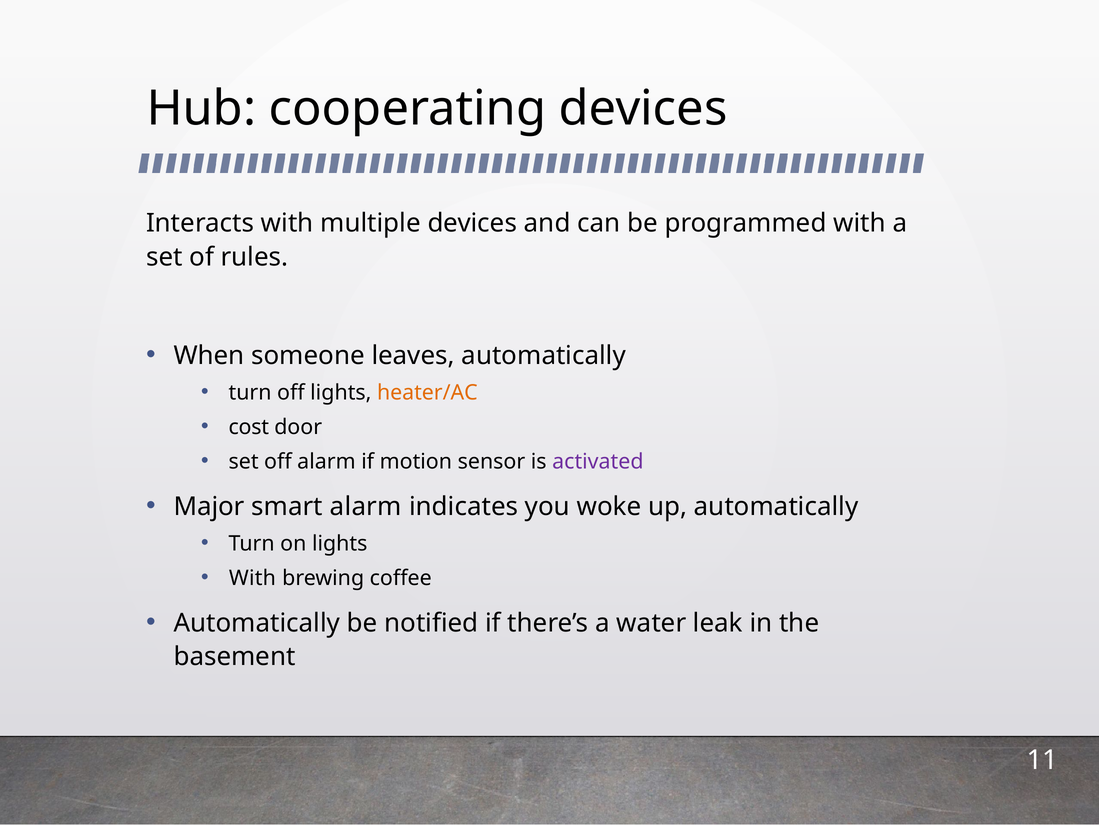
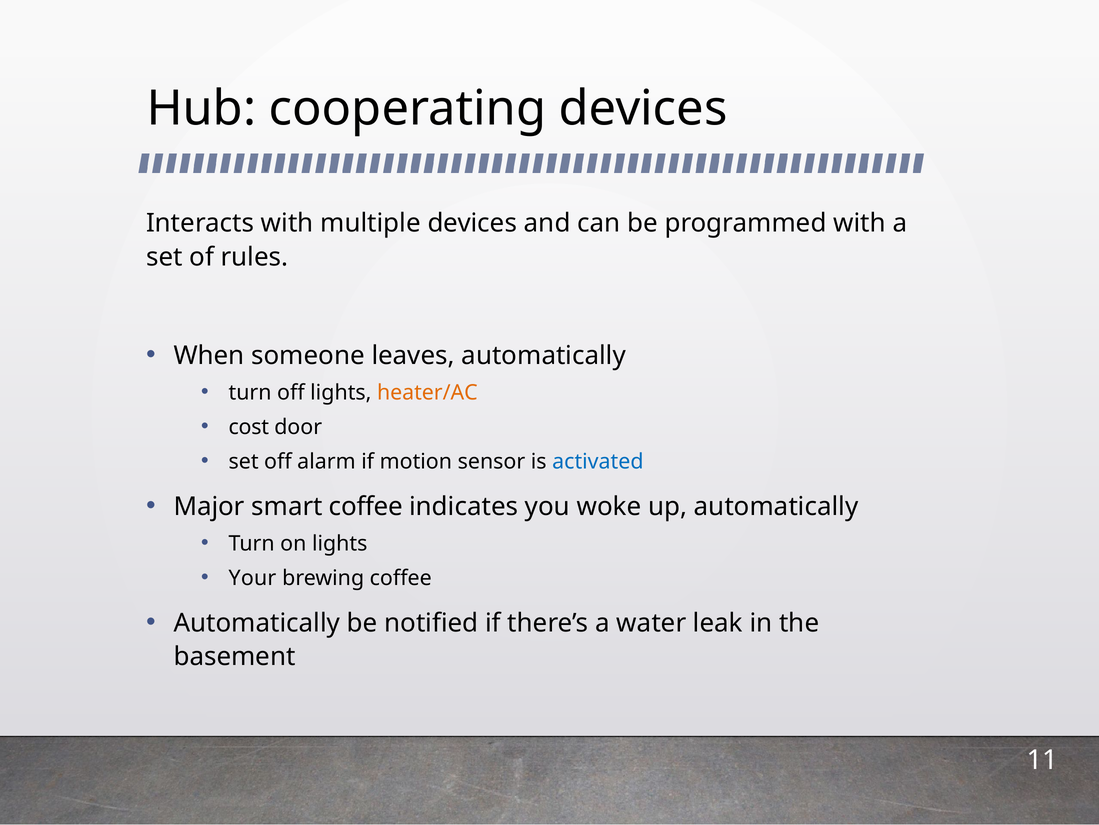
activated colour: purple -> blue
smart alarm: alarm -> coffee
With at (252, 578): With -> Your
